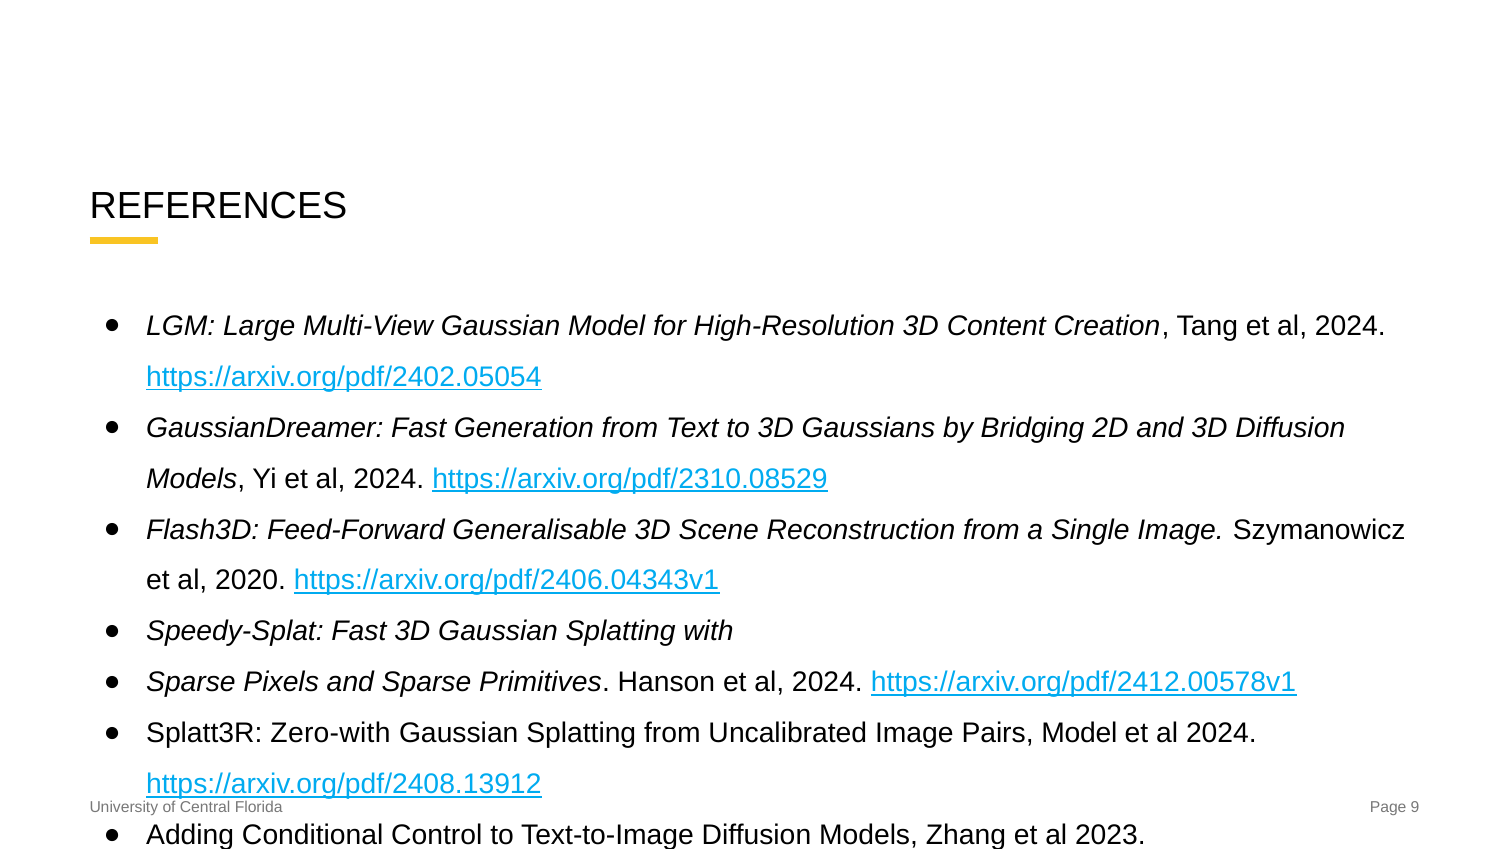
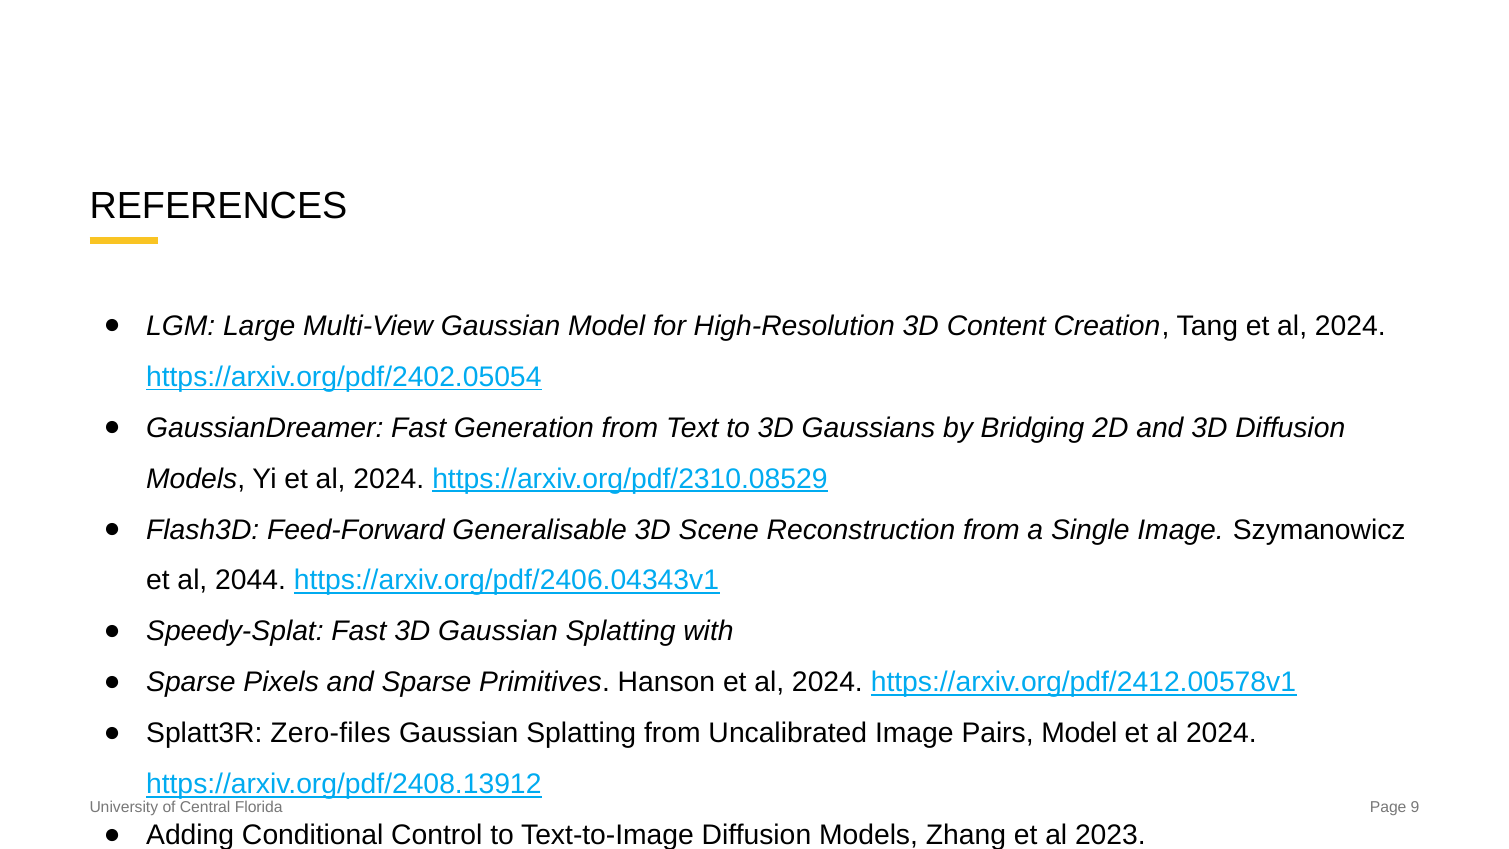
2020: 2020 -> 2044
Zero-with: Zero-with -> Zero-files
